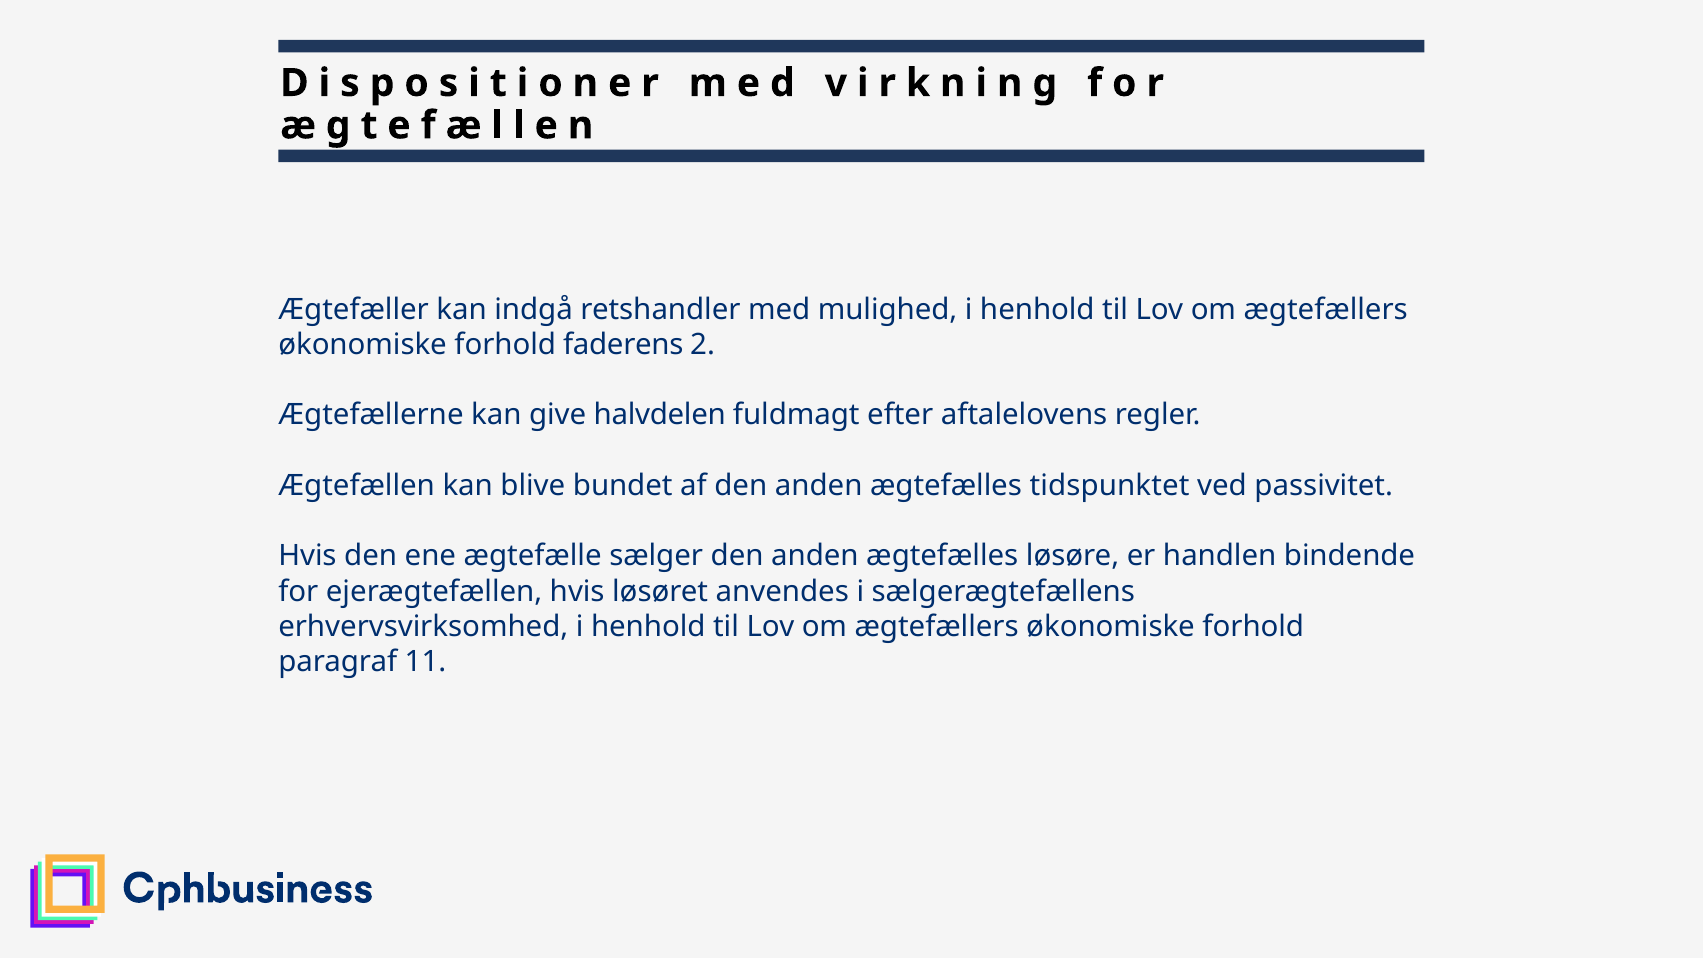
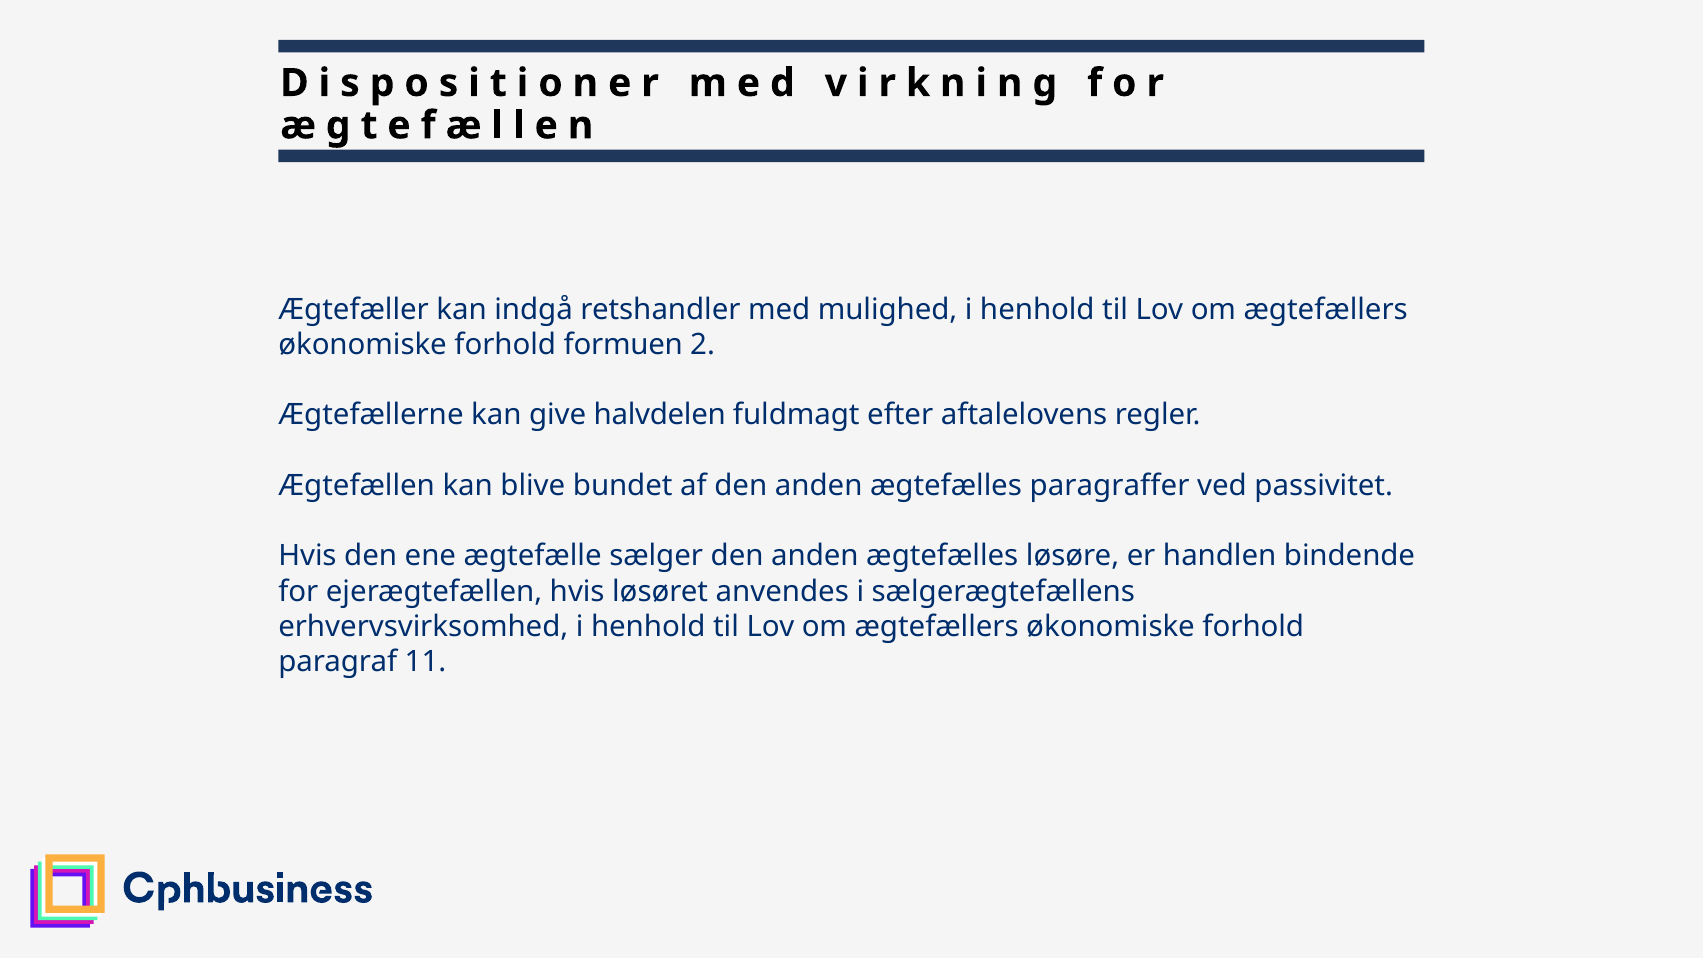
faderens: faderens -> formuen
tidspunktet: tidspunktet -> paragraffer
